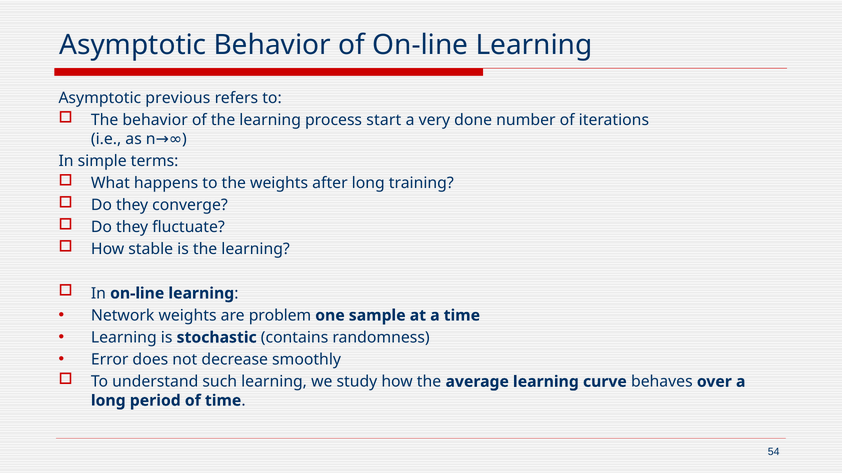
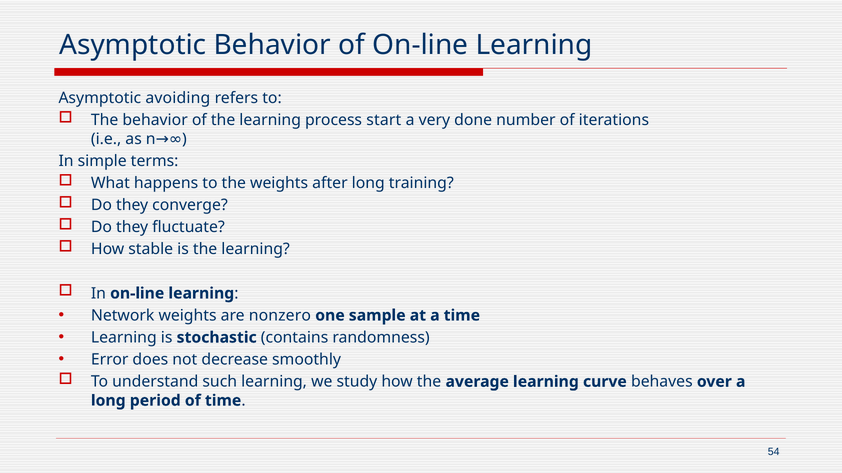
previous: previous -> avoiding
problem: problem -> nonzero
